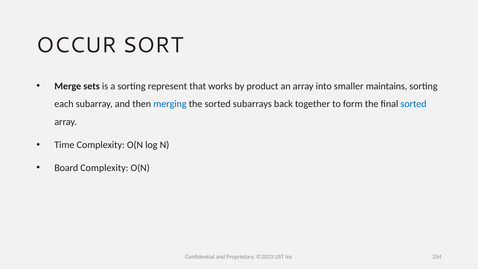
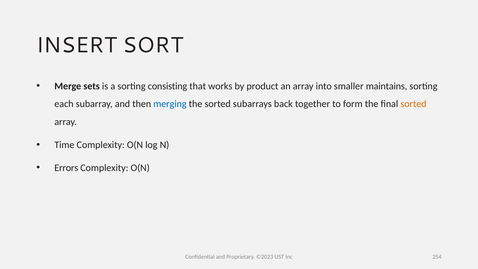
OCCUR: OCCUR -> INSERT
represent: represent -> consisting
sorted at (413, 104) colour: blue -> orange
Board: Board -> Errors
